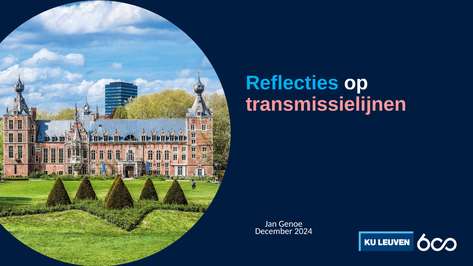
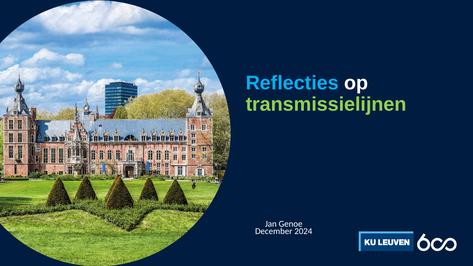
transmissielijnen colour: pink -> light green
